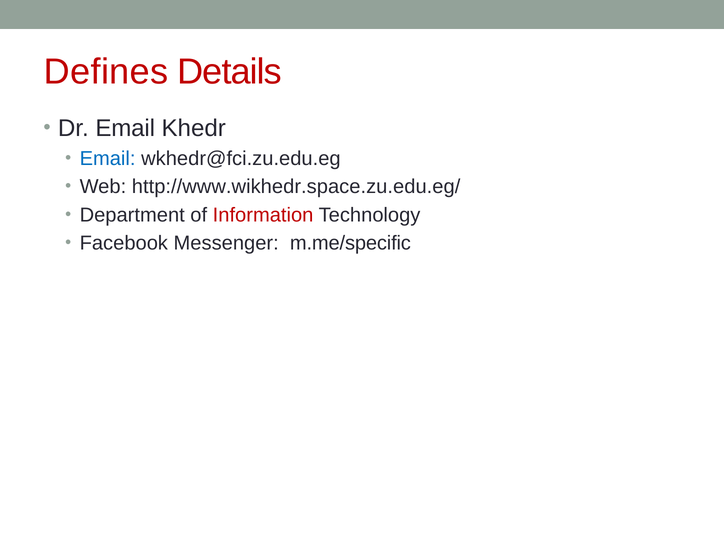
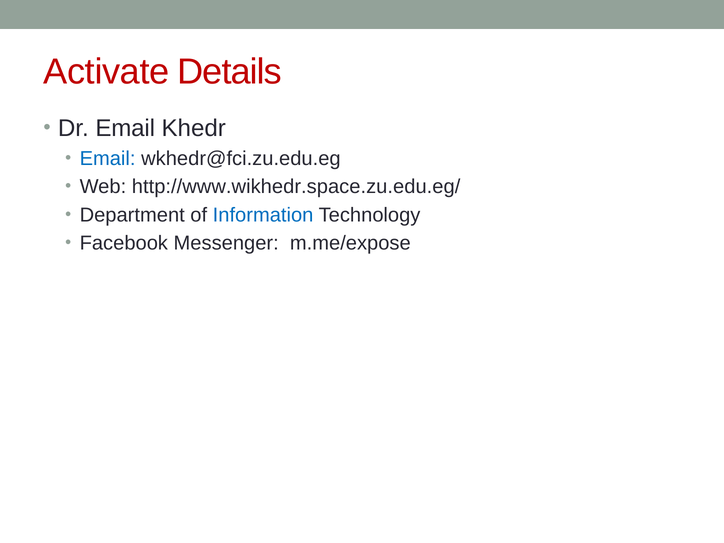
Defines: Defines -> Activate
Information colour: red -> blue
m.me/specific: m.me/specific -> m.me/expose
